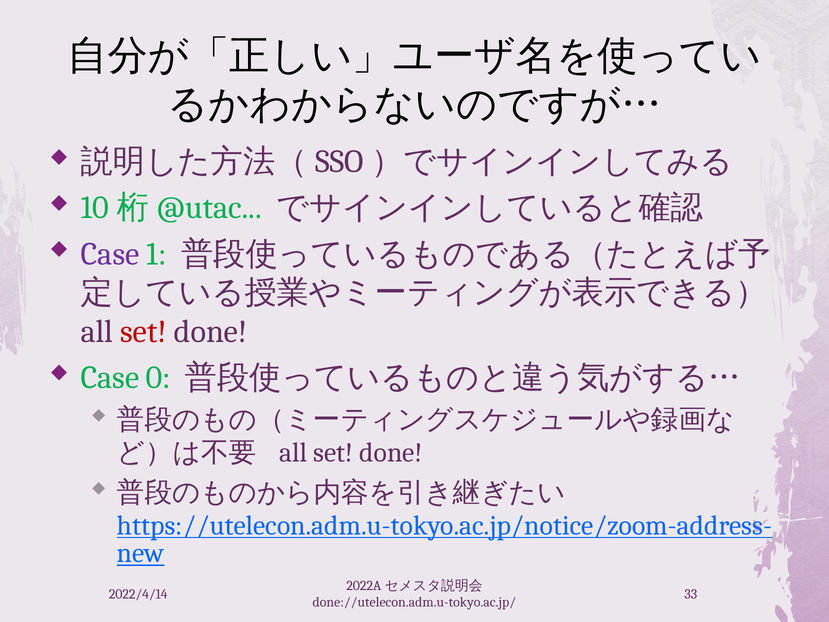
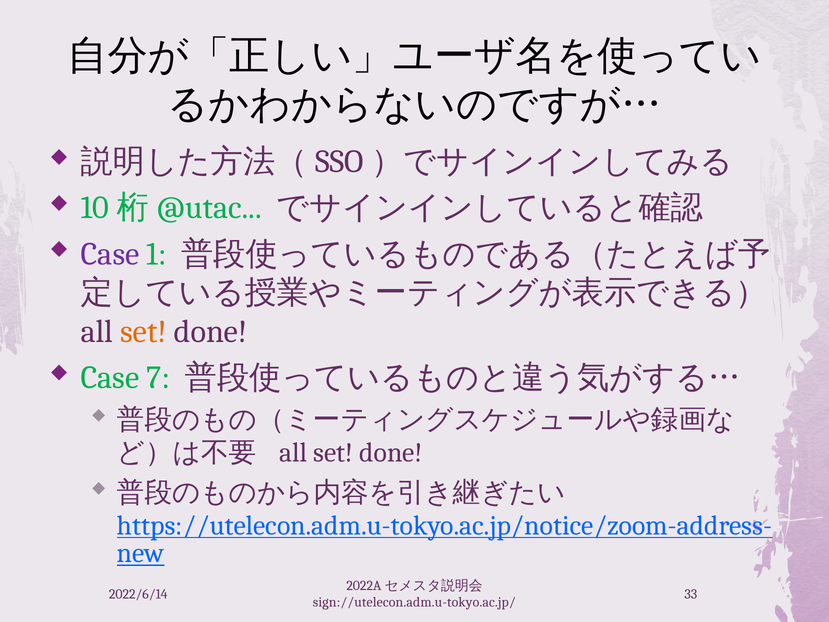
set at (144, 331) colour: red -> orange
0: 0 -> 7
2022/4/14: 2022/4/14 -> 2022/6/14
done://utelecon.adm.u-tokyo.ac.jp/: done://utelecon.adm.u-tokyo.ac.jp/ -> sign://utelecon.adm.u-tokyo.ac.jp/
